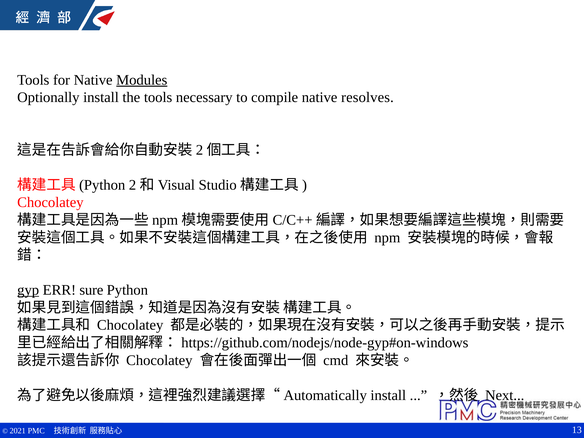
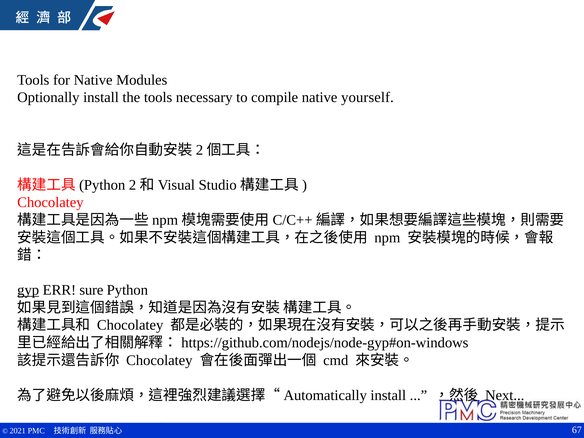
Modules underline: present -> none
resolves: resolves -> yourself
13: 13 -> 67
